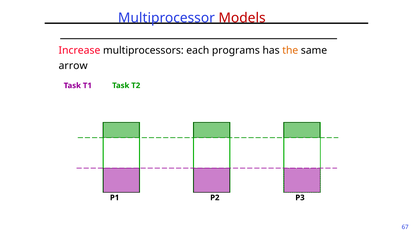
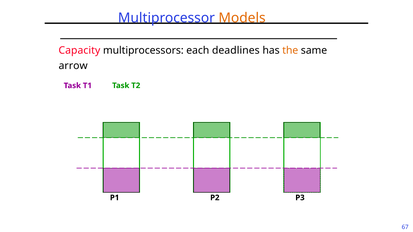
Models colour: red -> orange
Increase: Increase -> Capacity
programs: programs -> deadlines
